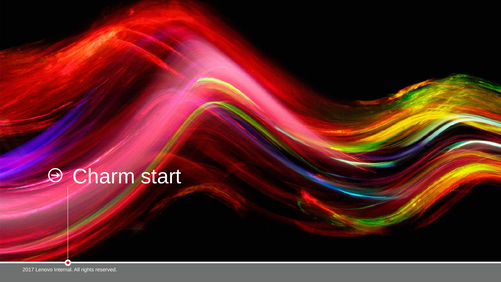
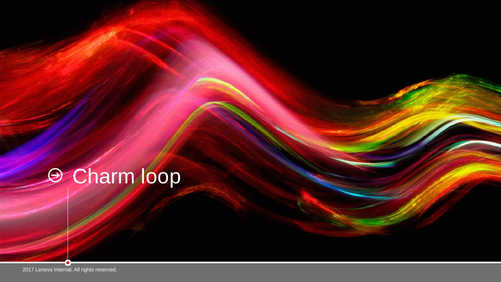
start: start -> loop
